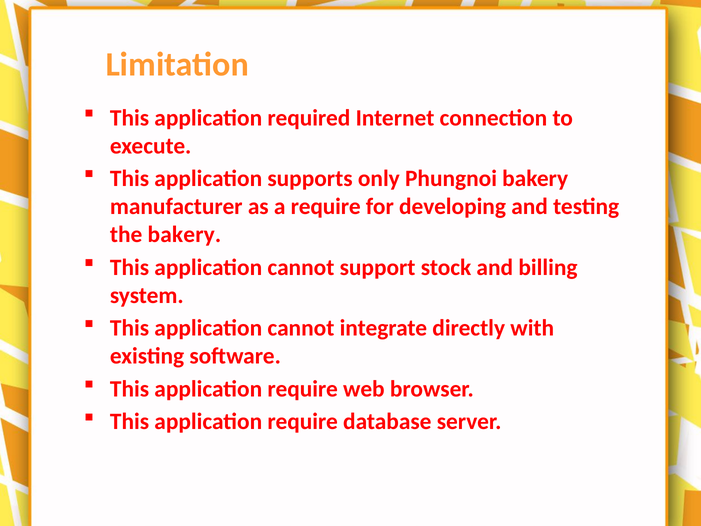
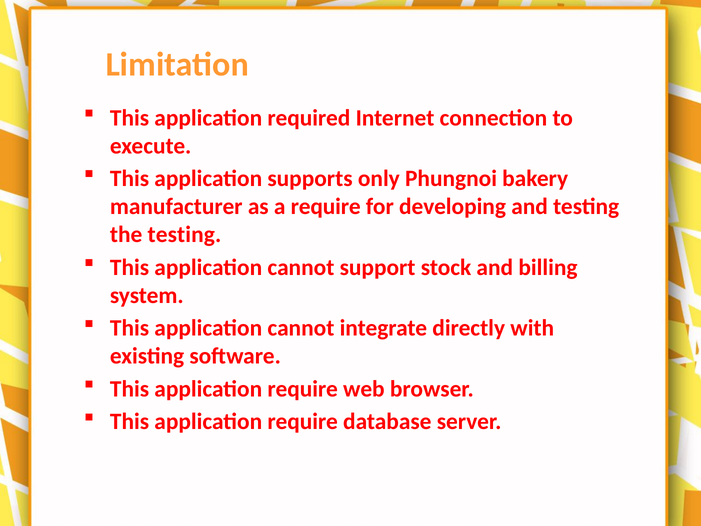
the bakery: bakery -> testing
